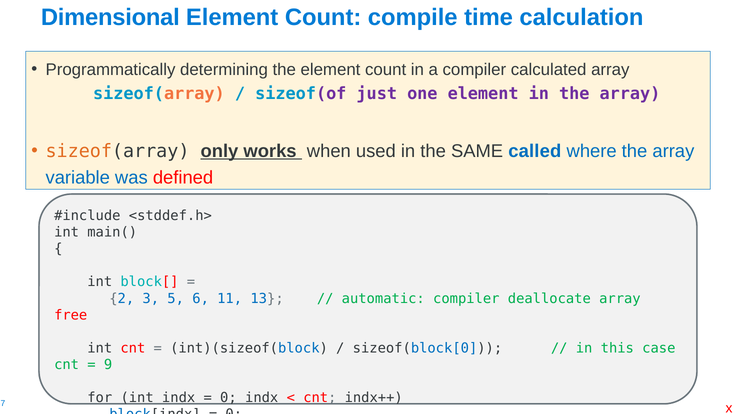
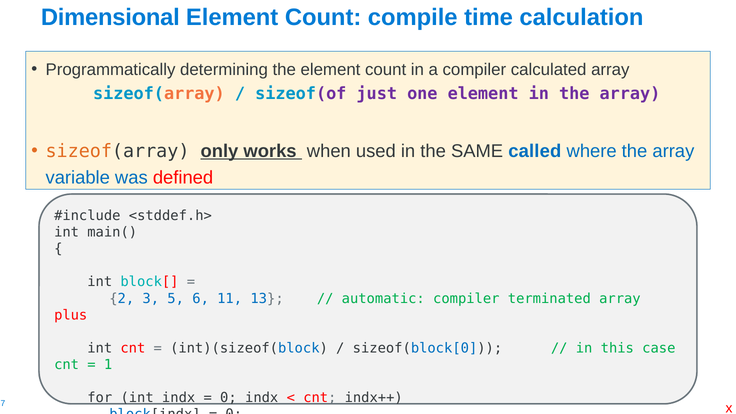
deallocate: deallocate -> terminated
free: free -> plus
9: 9 -> 1
